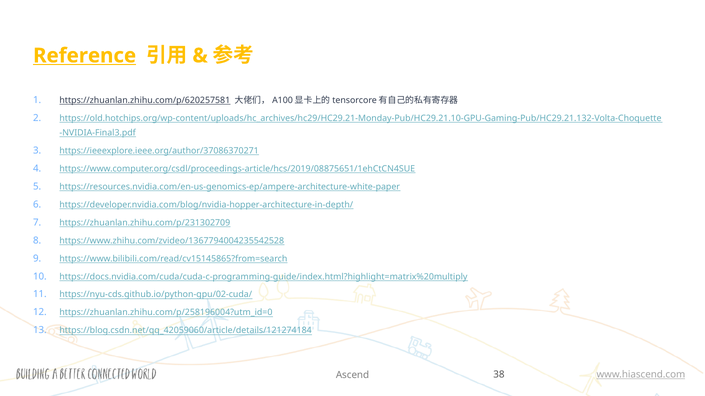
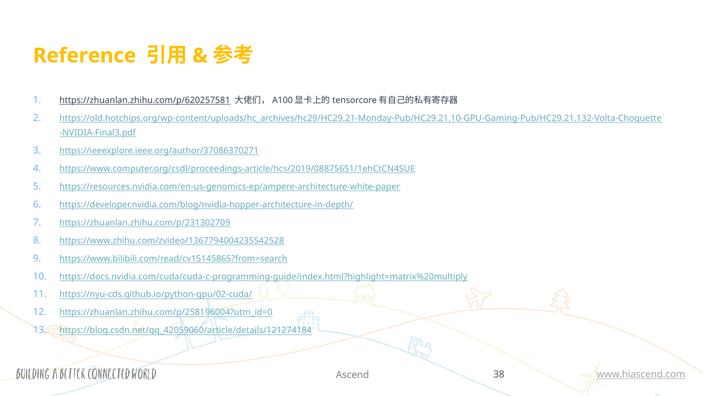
Reference underline: present -> none
